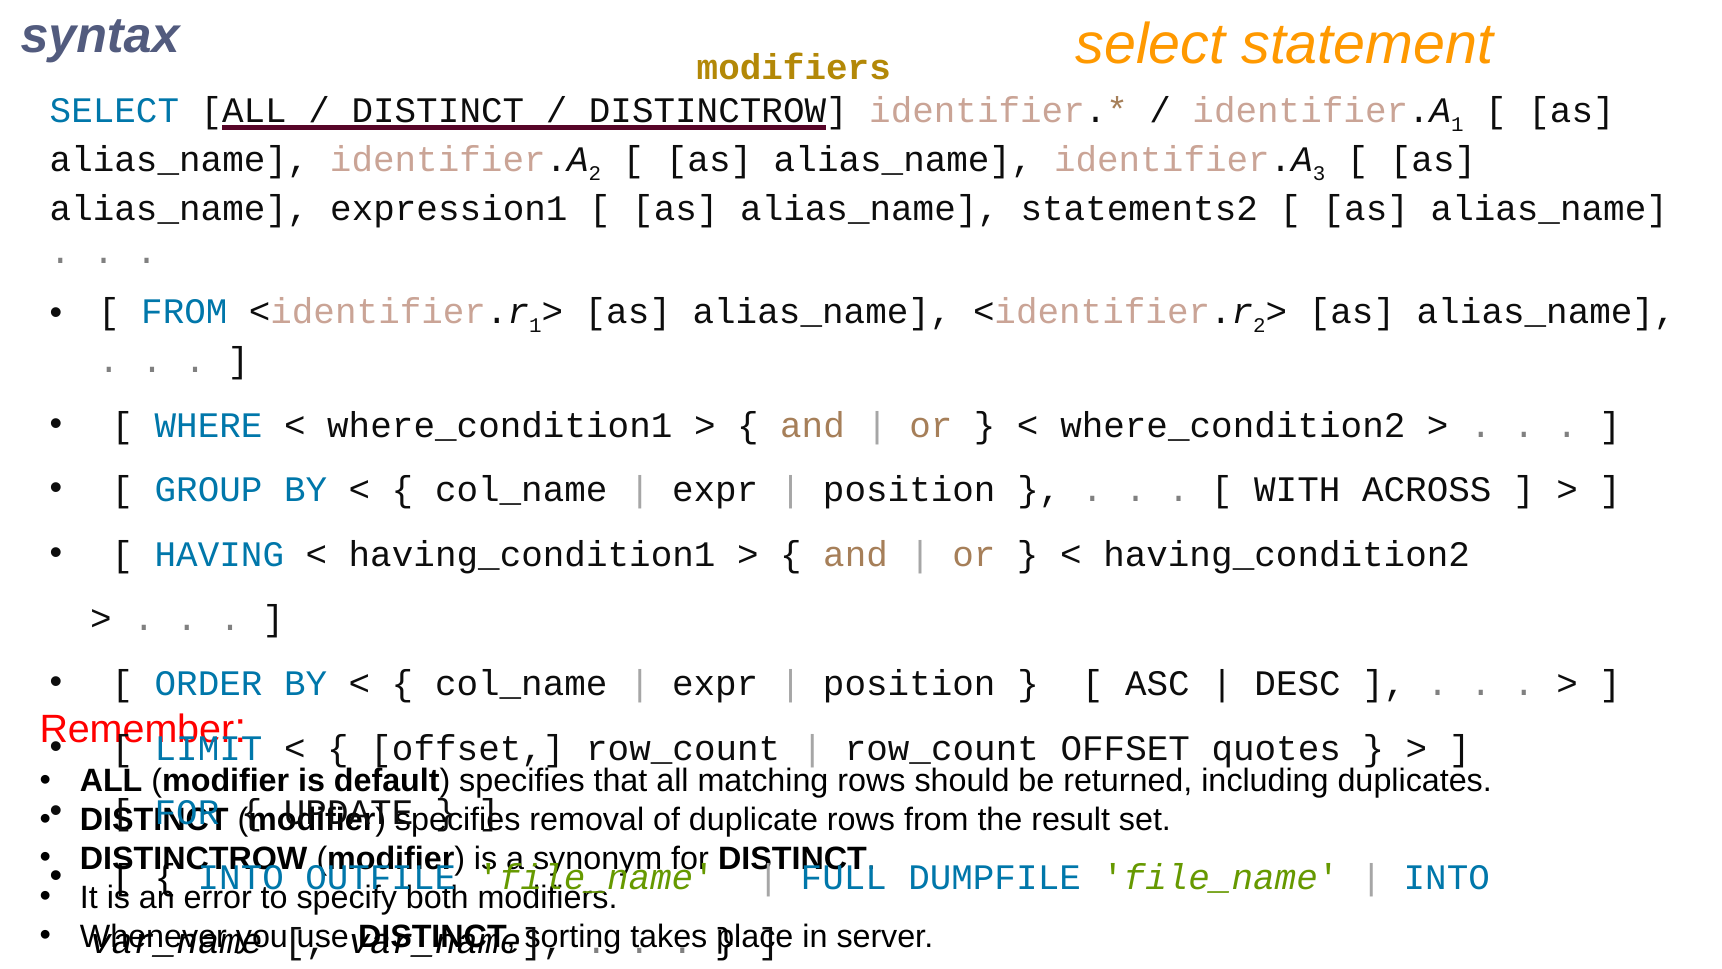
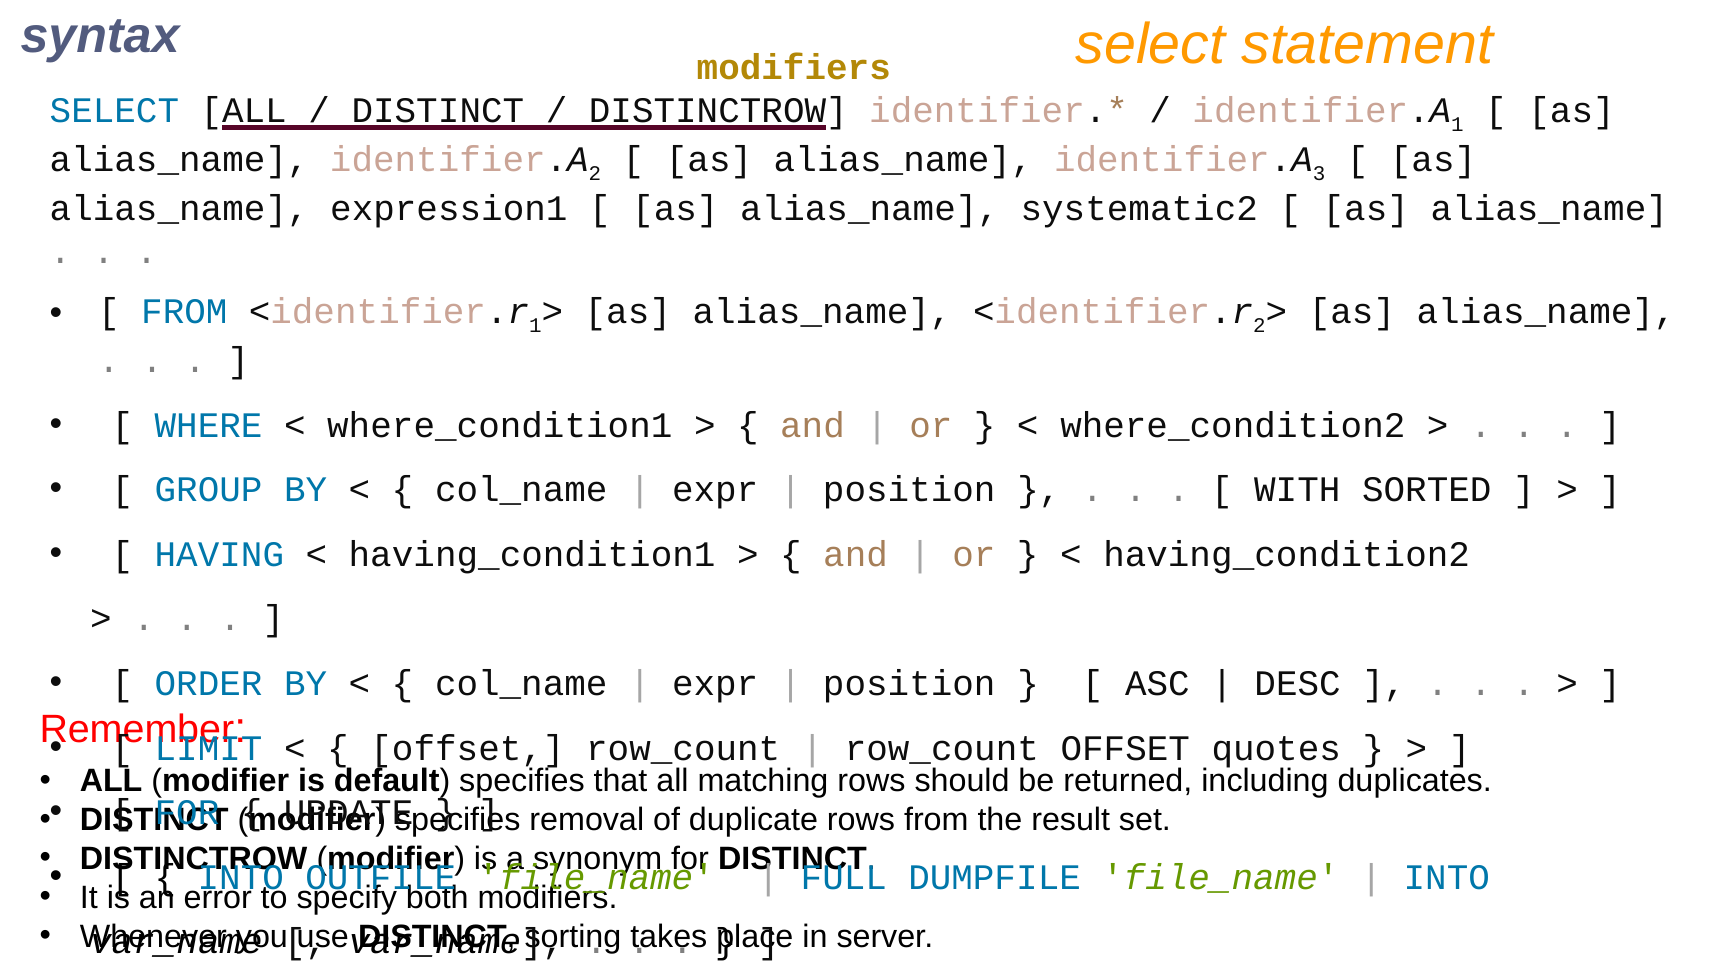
statements2: statements2 -> systematic2
ACROSS: ACROSS -> SORTED
